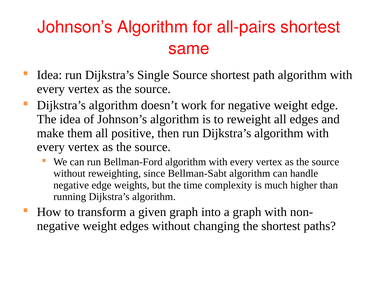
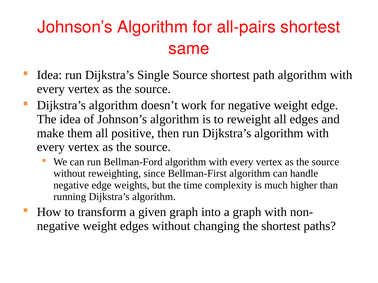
Bellman-Sabt: Bellman-Sabt -> Bellman-First
